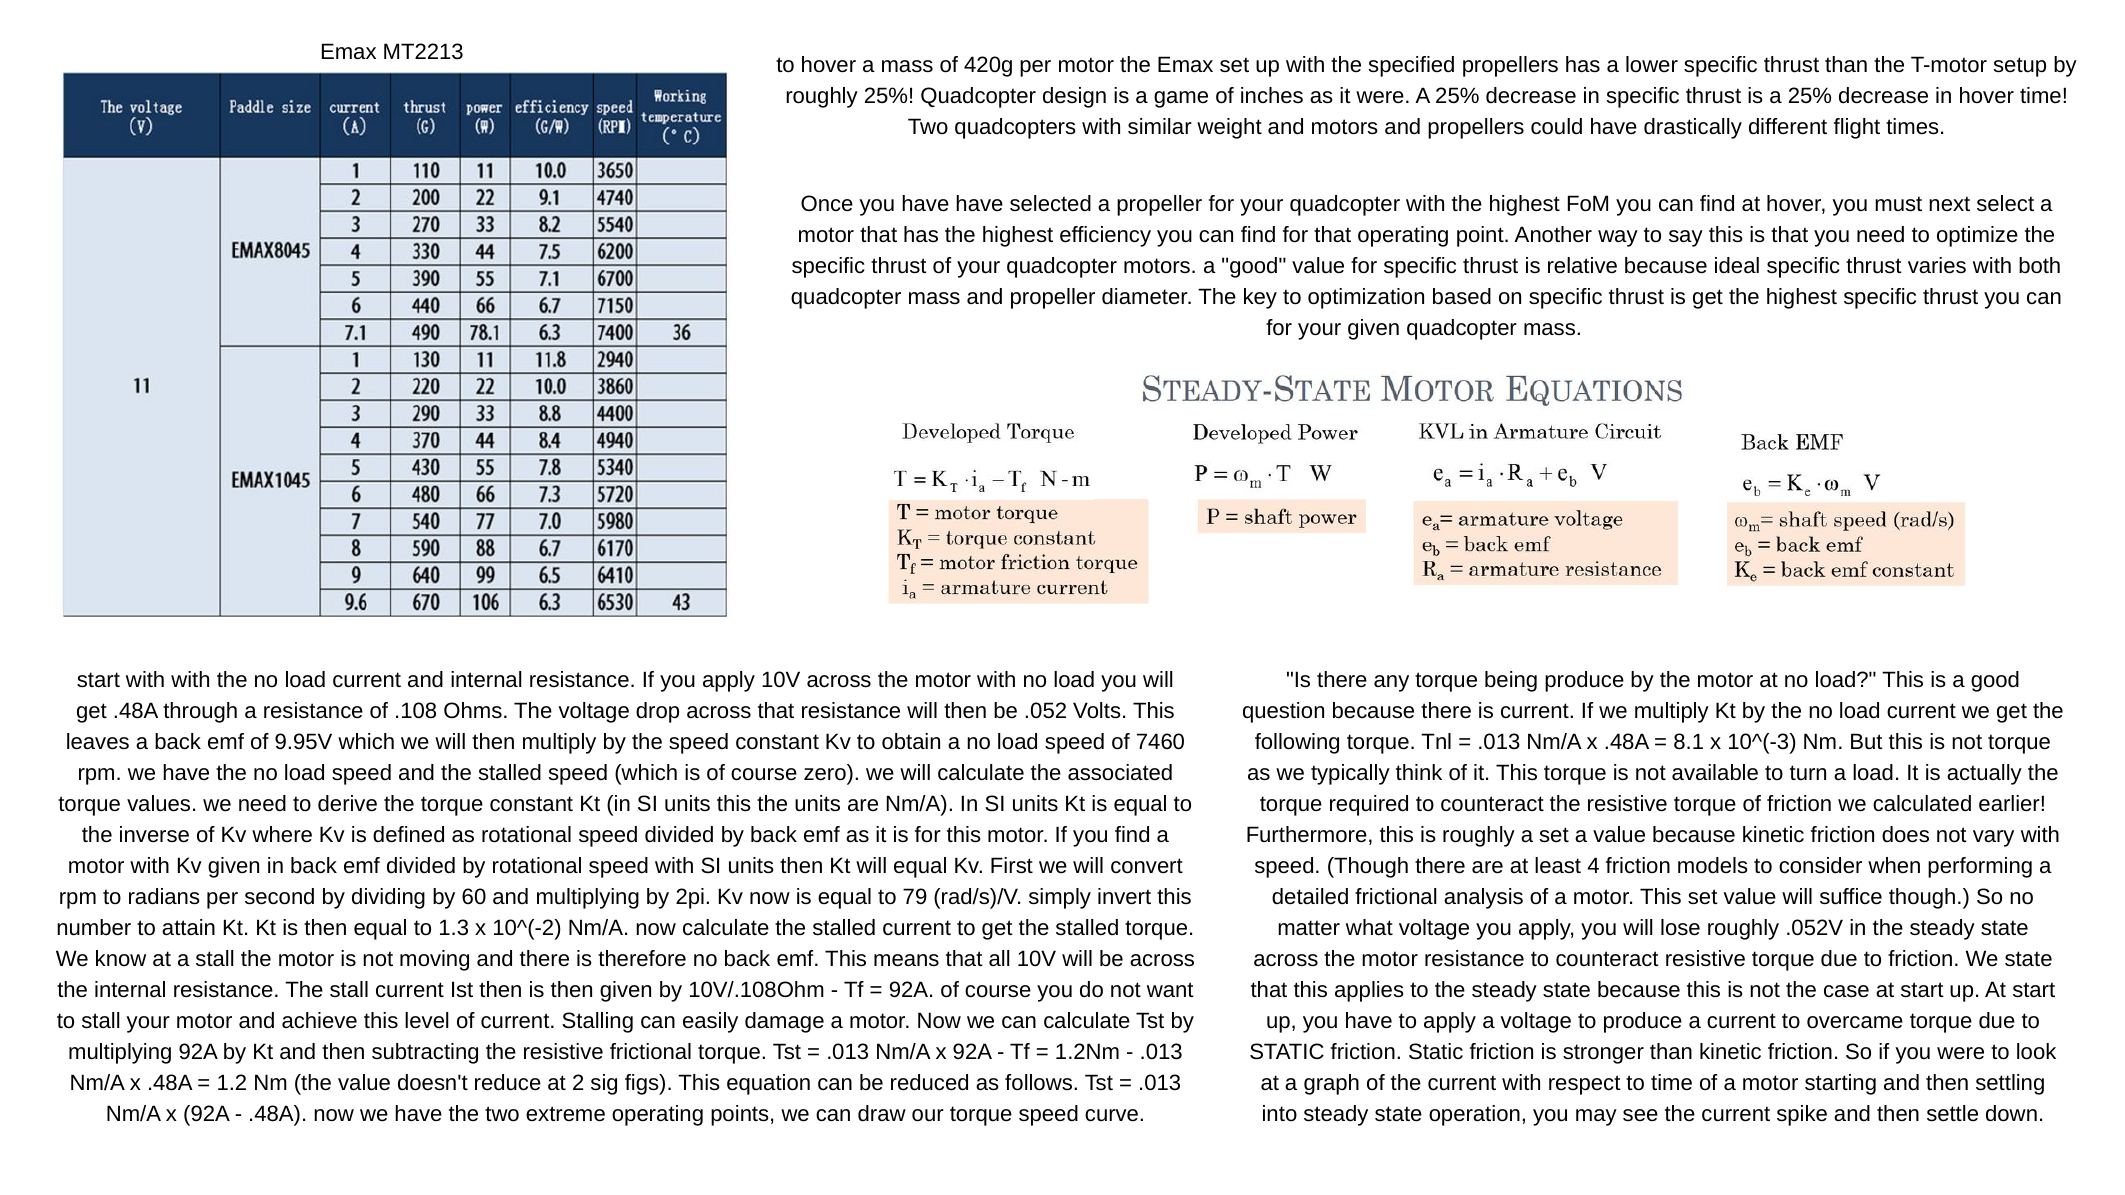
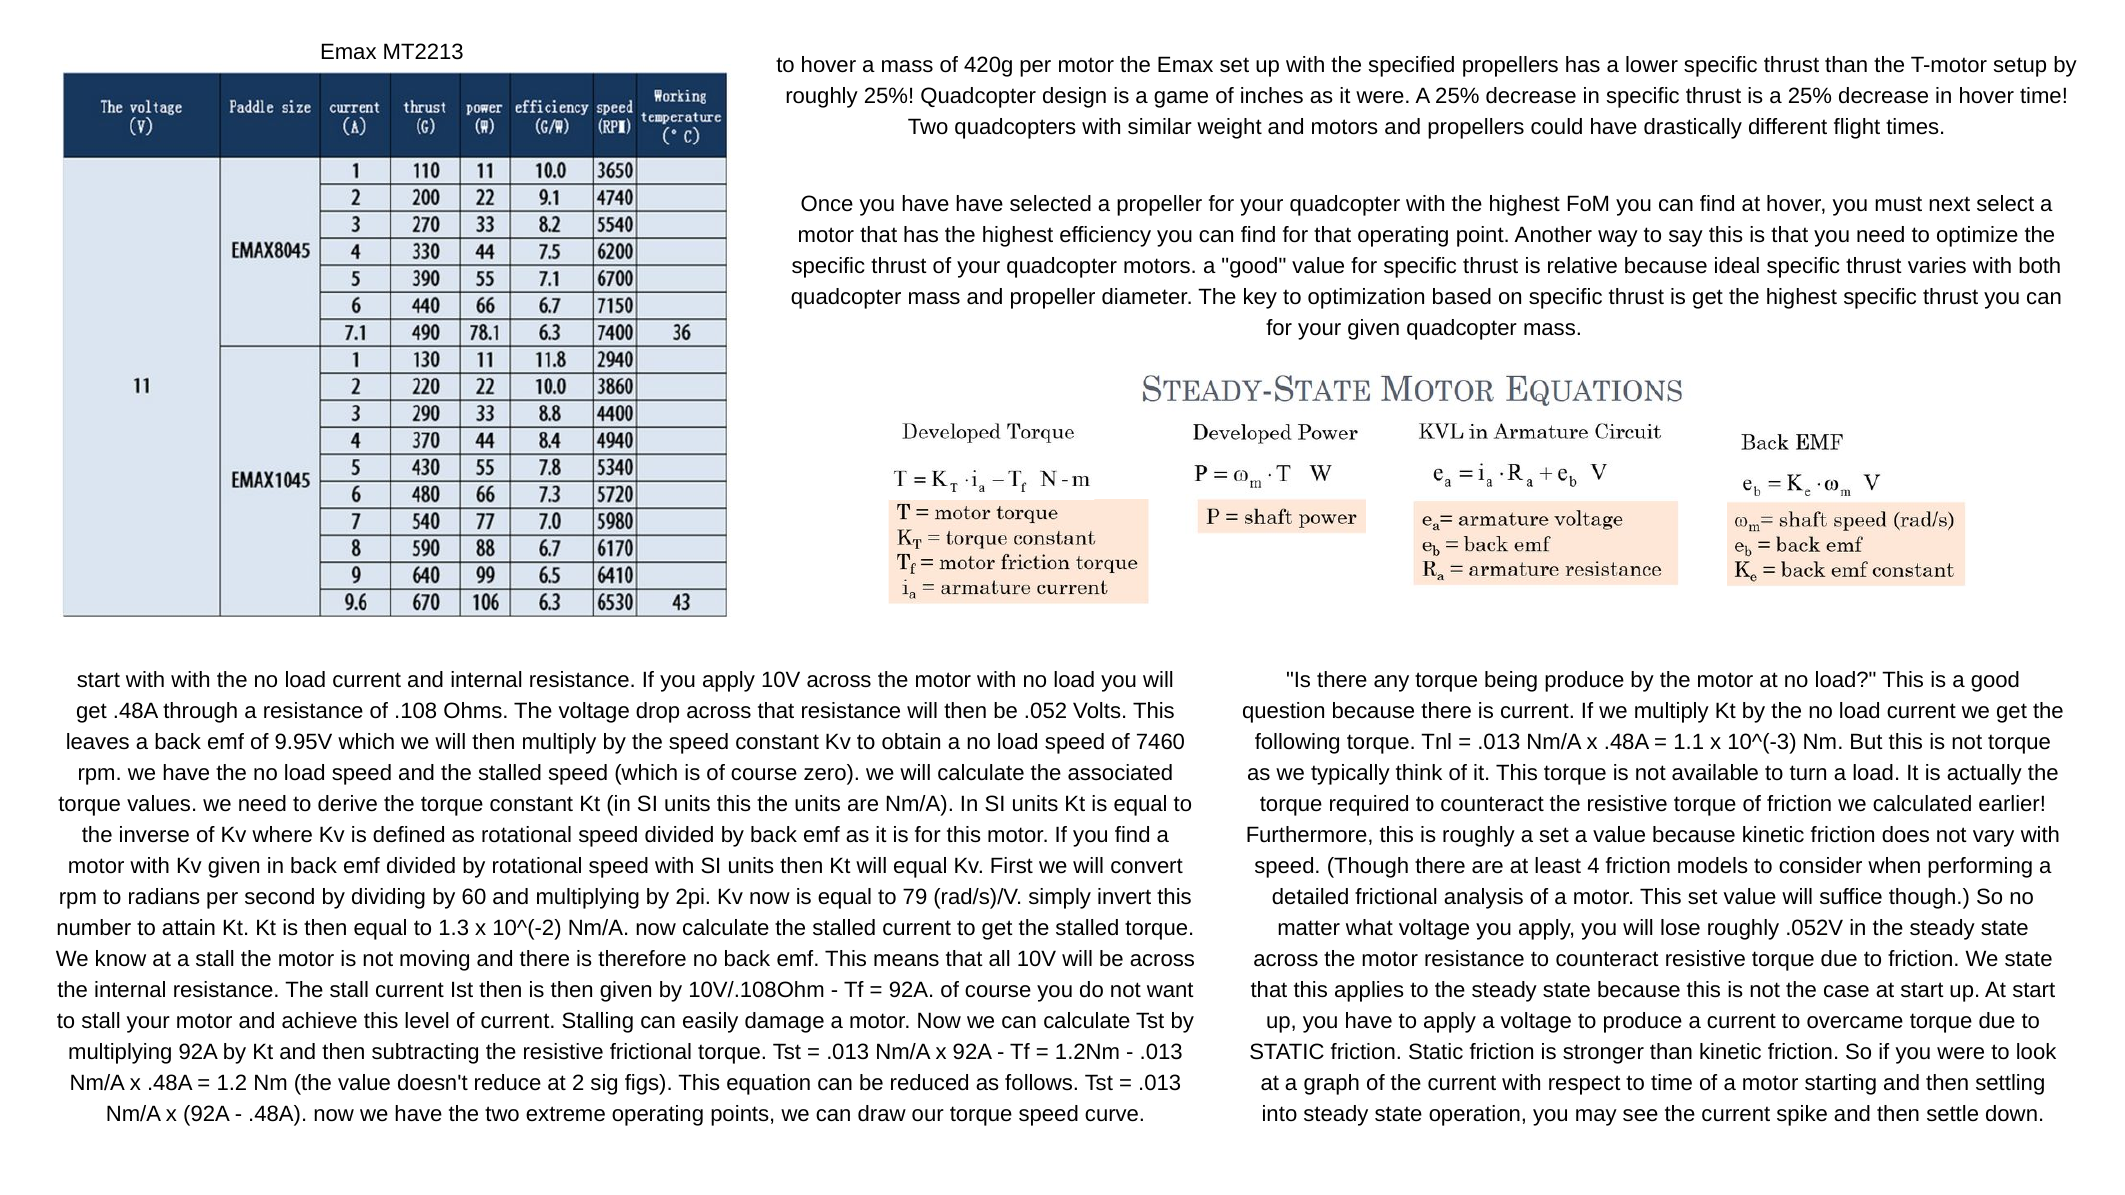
8.1: 8.1 -> 1.1
